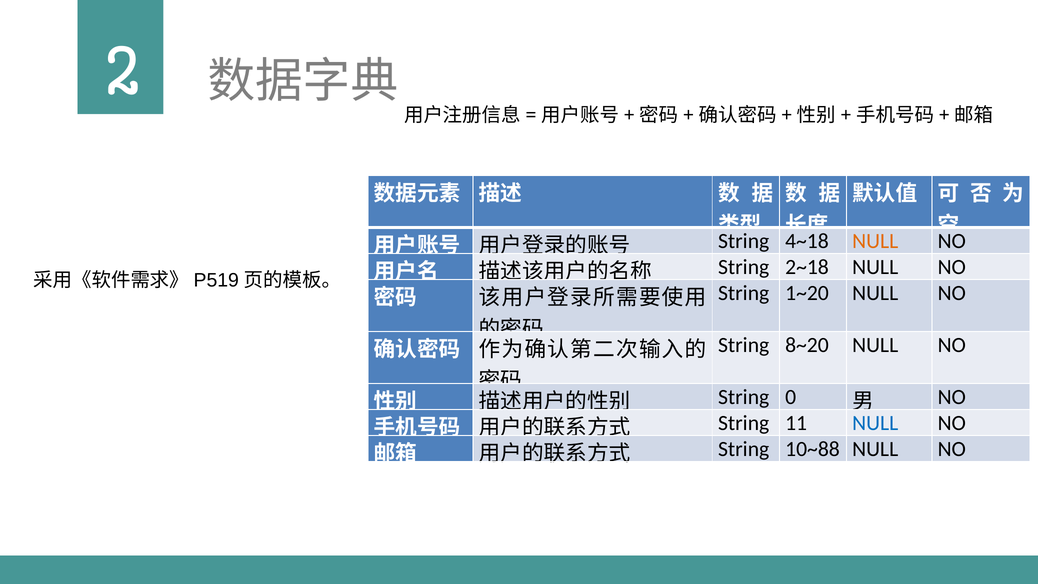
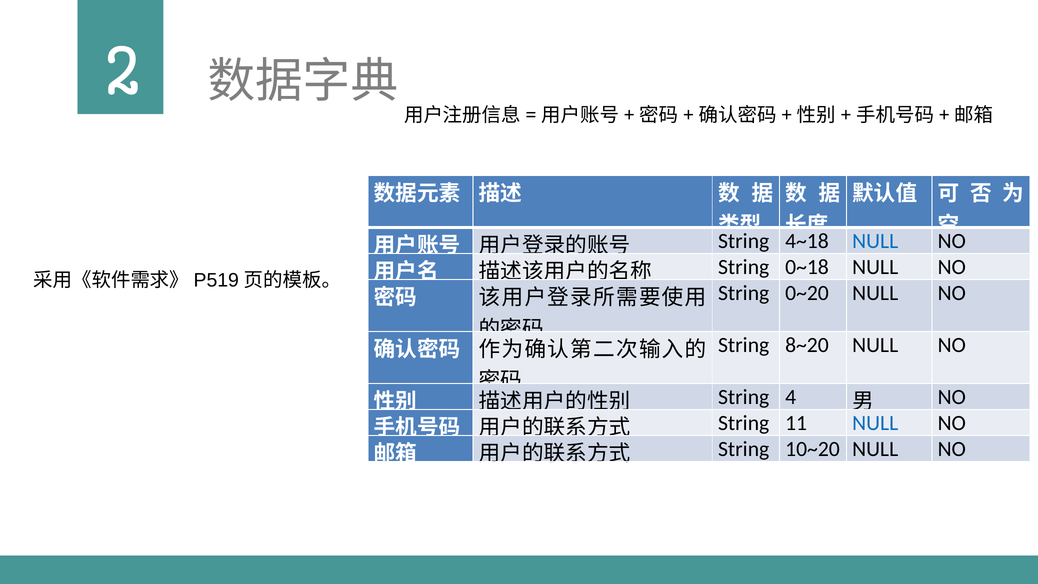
NULL at (875, 241) colour: orange -> blue
2~18: 2~18 -> 0~18
1~20: 1~20 -> 0~20
0: 0 -> 4
10~88: 10~88 -> 10~20
